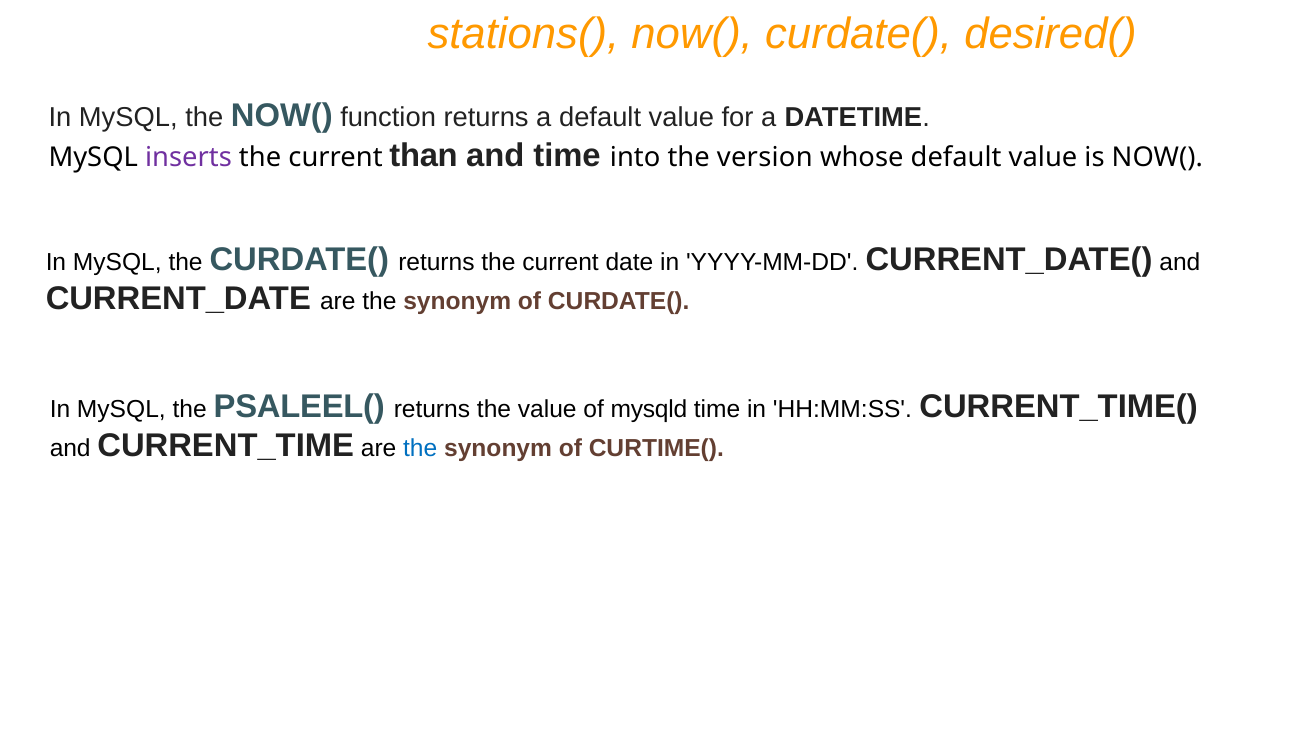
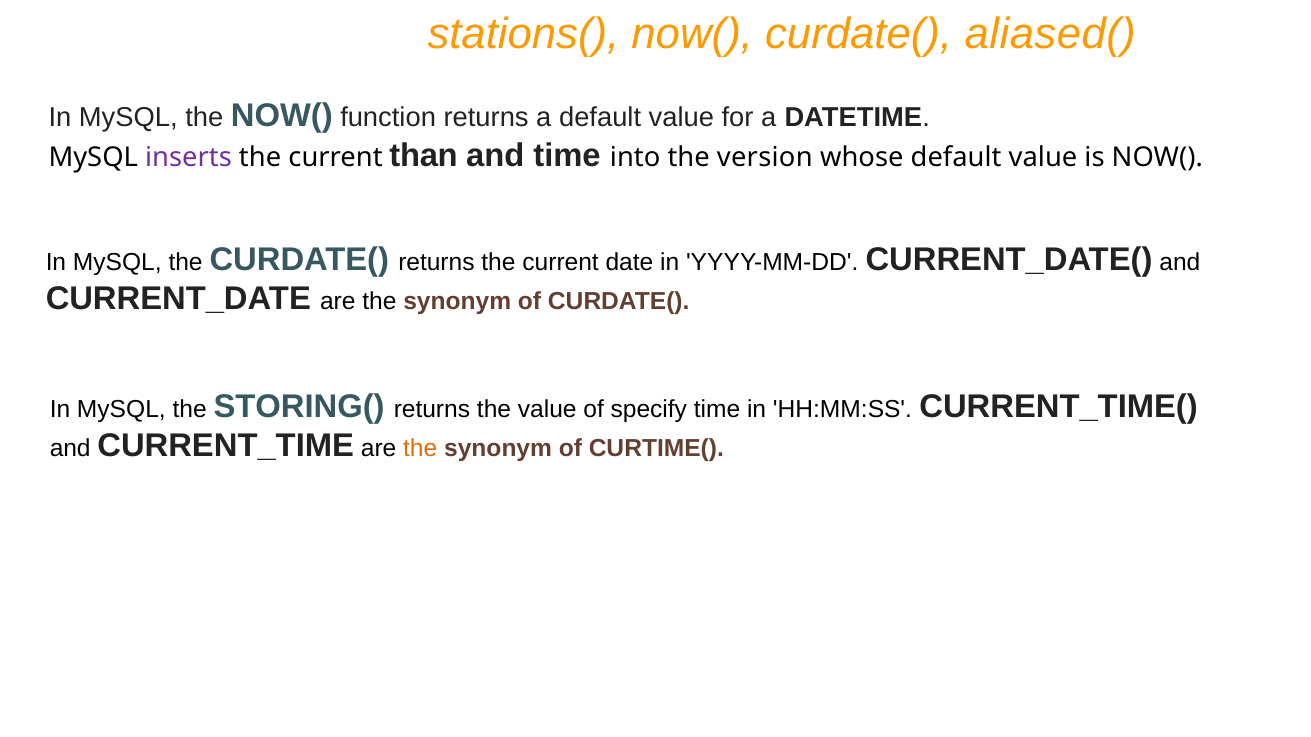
desired(: desired( -> aliased(
PSALEEL(: PSALEEL( -> STORING(
mysqld: mysqld -> specify
the at (420, 449) colour: blue -> orange
